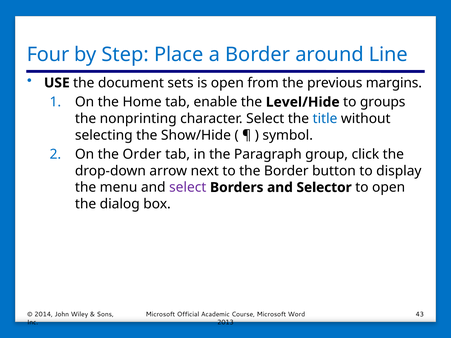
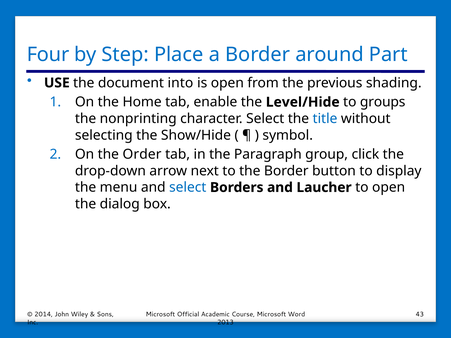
Line: Line -> Part
sets: sets -> into
margins: margins -> shading
select at (188, 188) colour: purple -> blue
Selector: Selector -> Laucher
